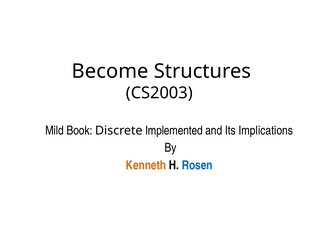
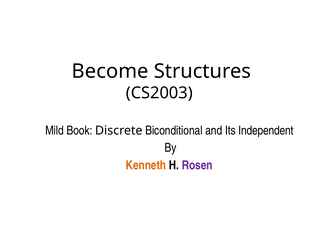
Implemented: Implemented -> Biconditional
Implications: Implications -> Independent
Rosen colour: blue -> purple
